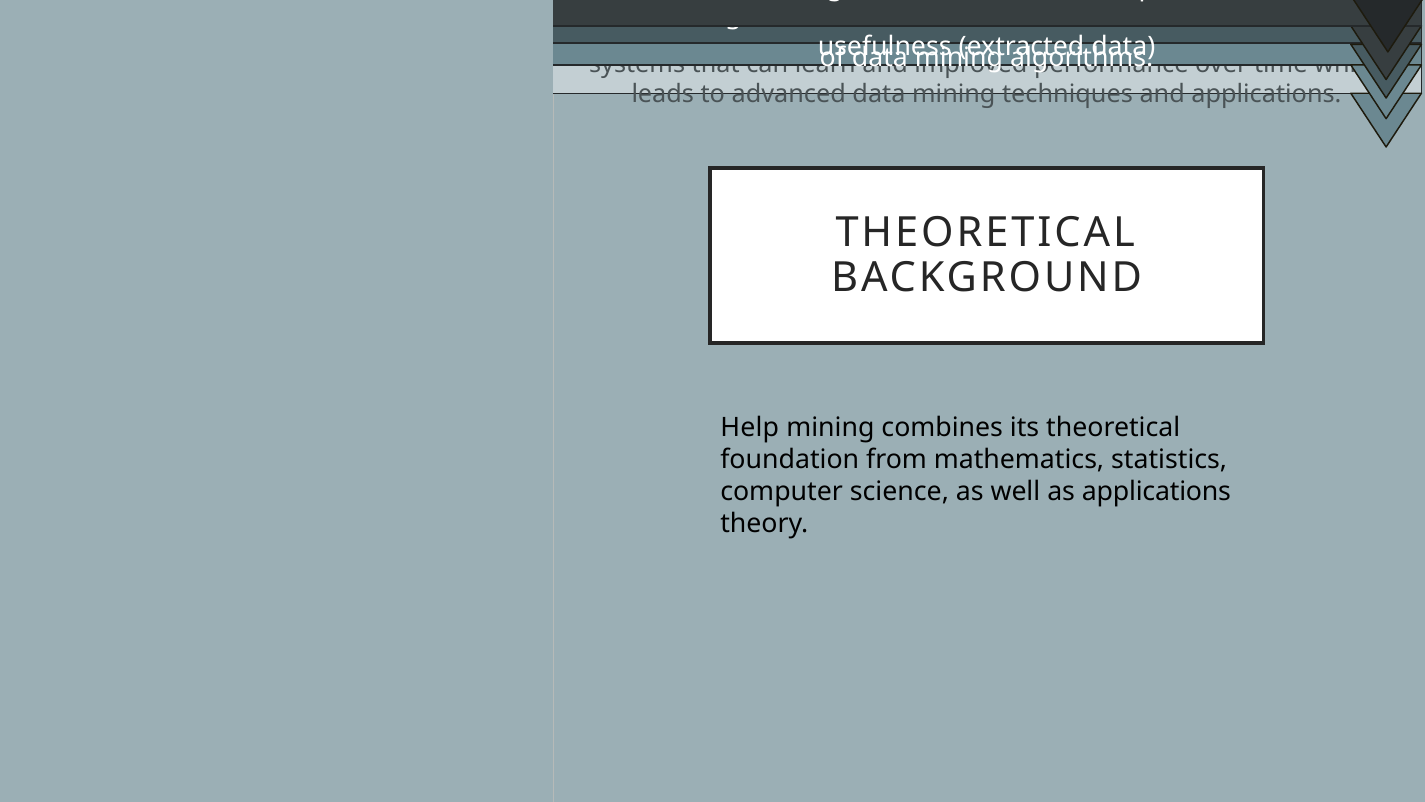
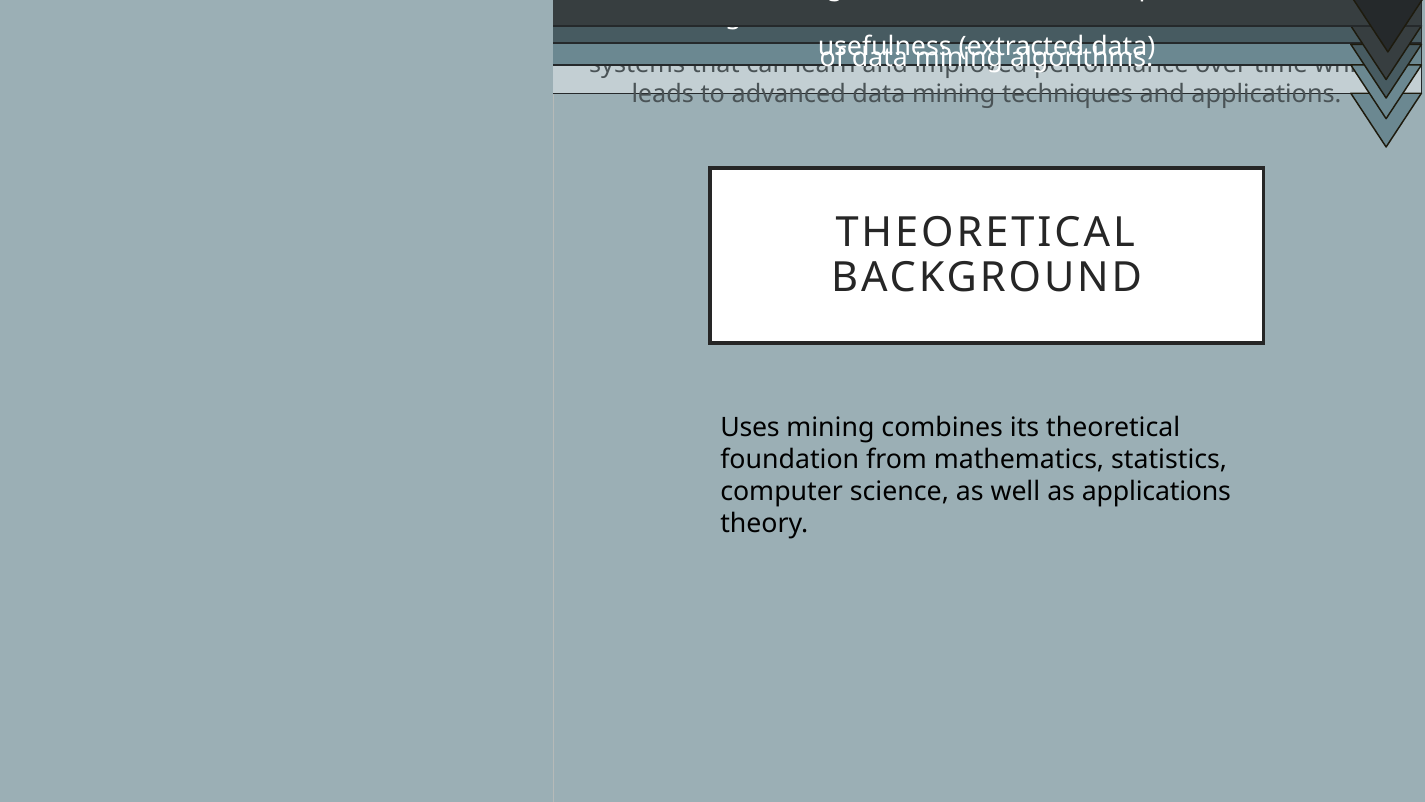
Help at (750, 427): Help -> Uses
